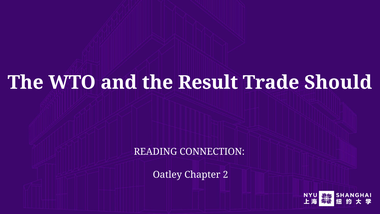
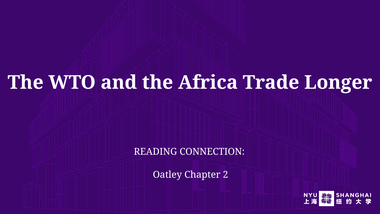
Result: Result -> Africa
Should: Should -> Longer
